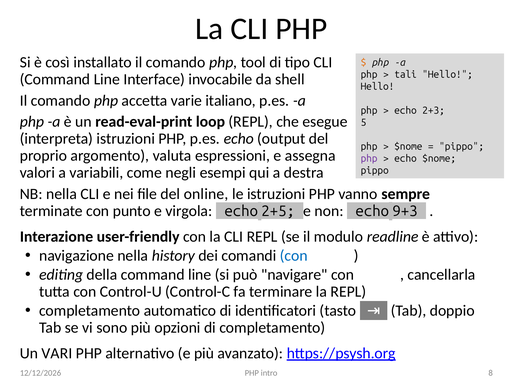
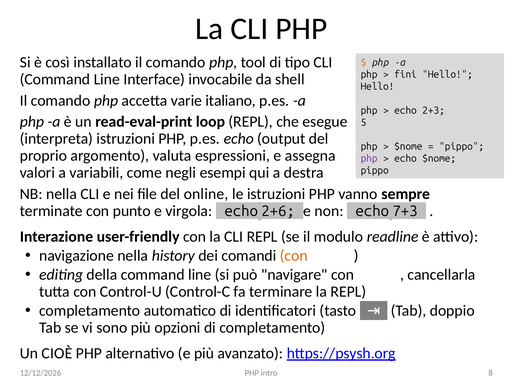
tali: tali -> fini
2+5: 2+5 -> 2+6
9+3: 9+3 -> 7+3
con at (294, 256) colour: blue -> orange
VARI: VARI -> CIOÈ
